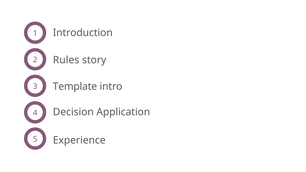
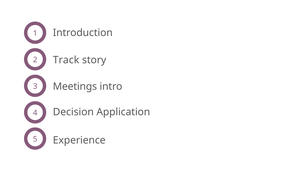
Rules: Rules -> Track
Template: Template -> Meetings
